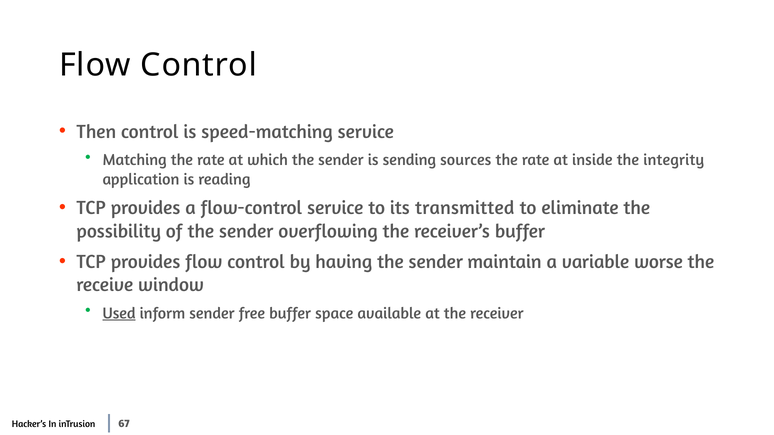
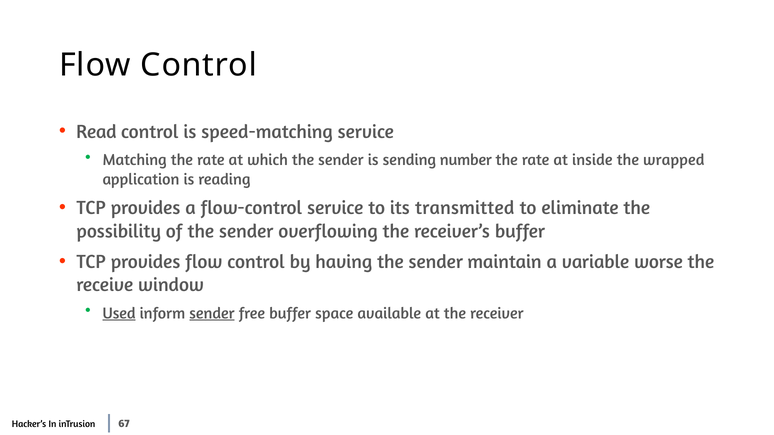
Then: Then -> Read
sources: sources -> number
integrity: integrity -> wrapped
sender at (212, 313) underline: none -> present
